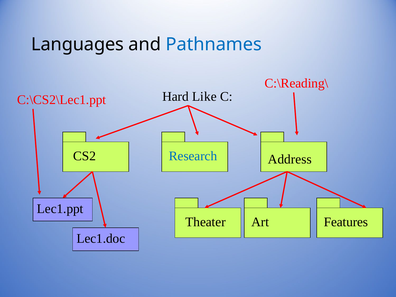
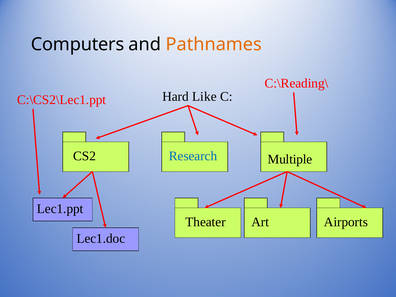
Languages: Languages -> Computers
Pathnames colour: blue -> orange
Address: Address -> Multiple
Features: Features -> Airports
